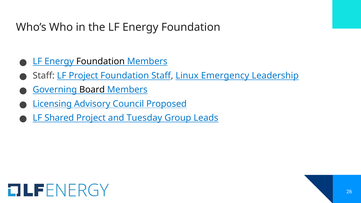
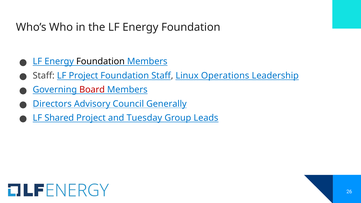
Emergency: Emergency -> Operations
Board colour: black -> red
Licensing: Licensing -> Directors
Proposed: Proposed -> Generally
